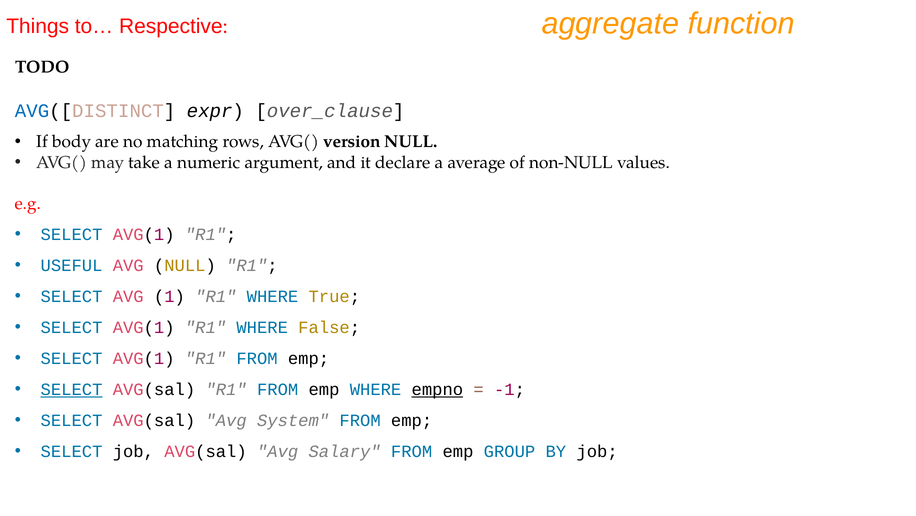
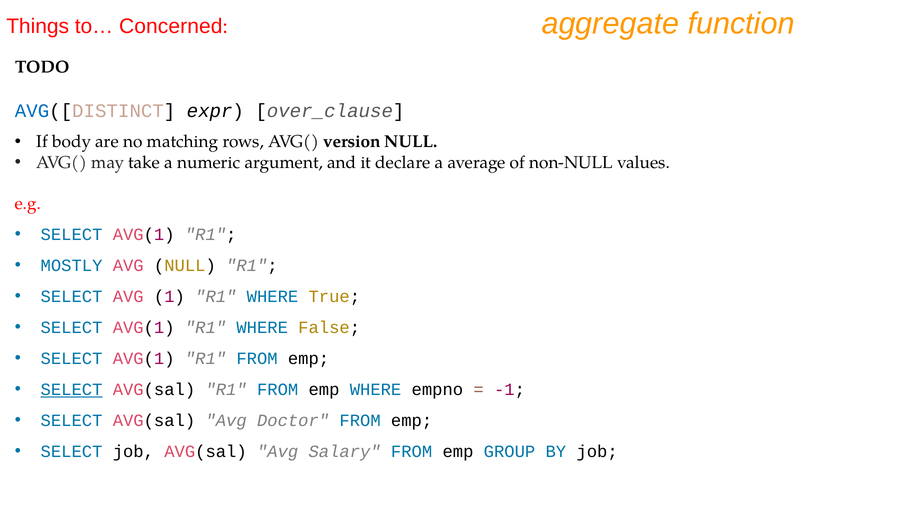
Respective: Respective -> Concerned
USEFUL: USEFUL -> MOSTLY
empno underline: present -> none
System: System -> Doctor
